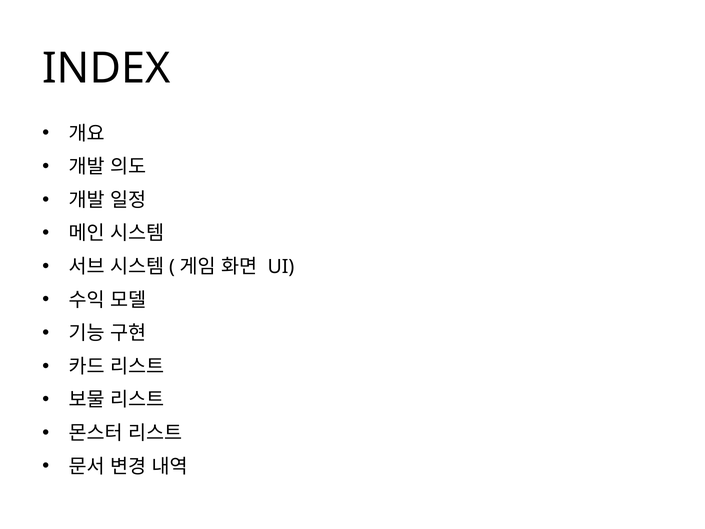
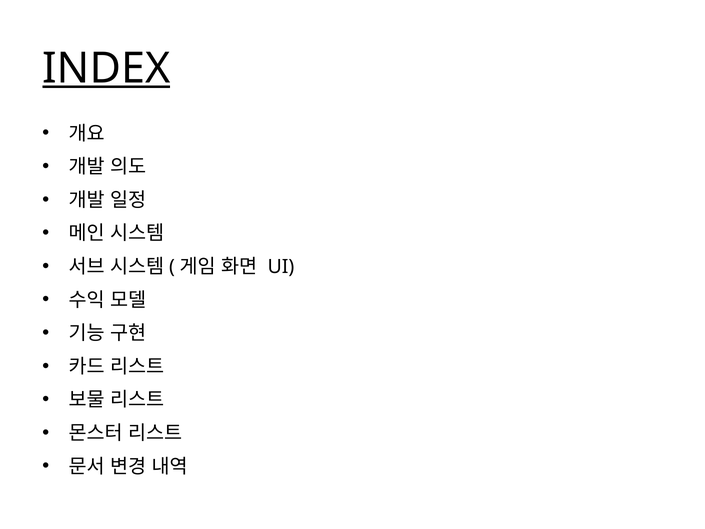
INDEX underline: none -> present
